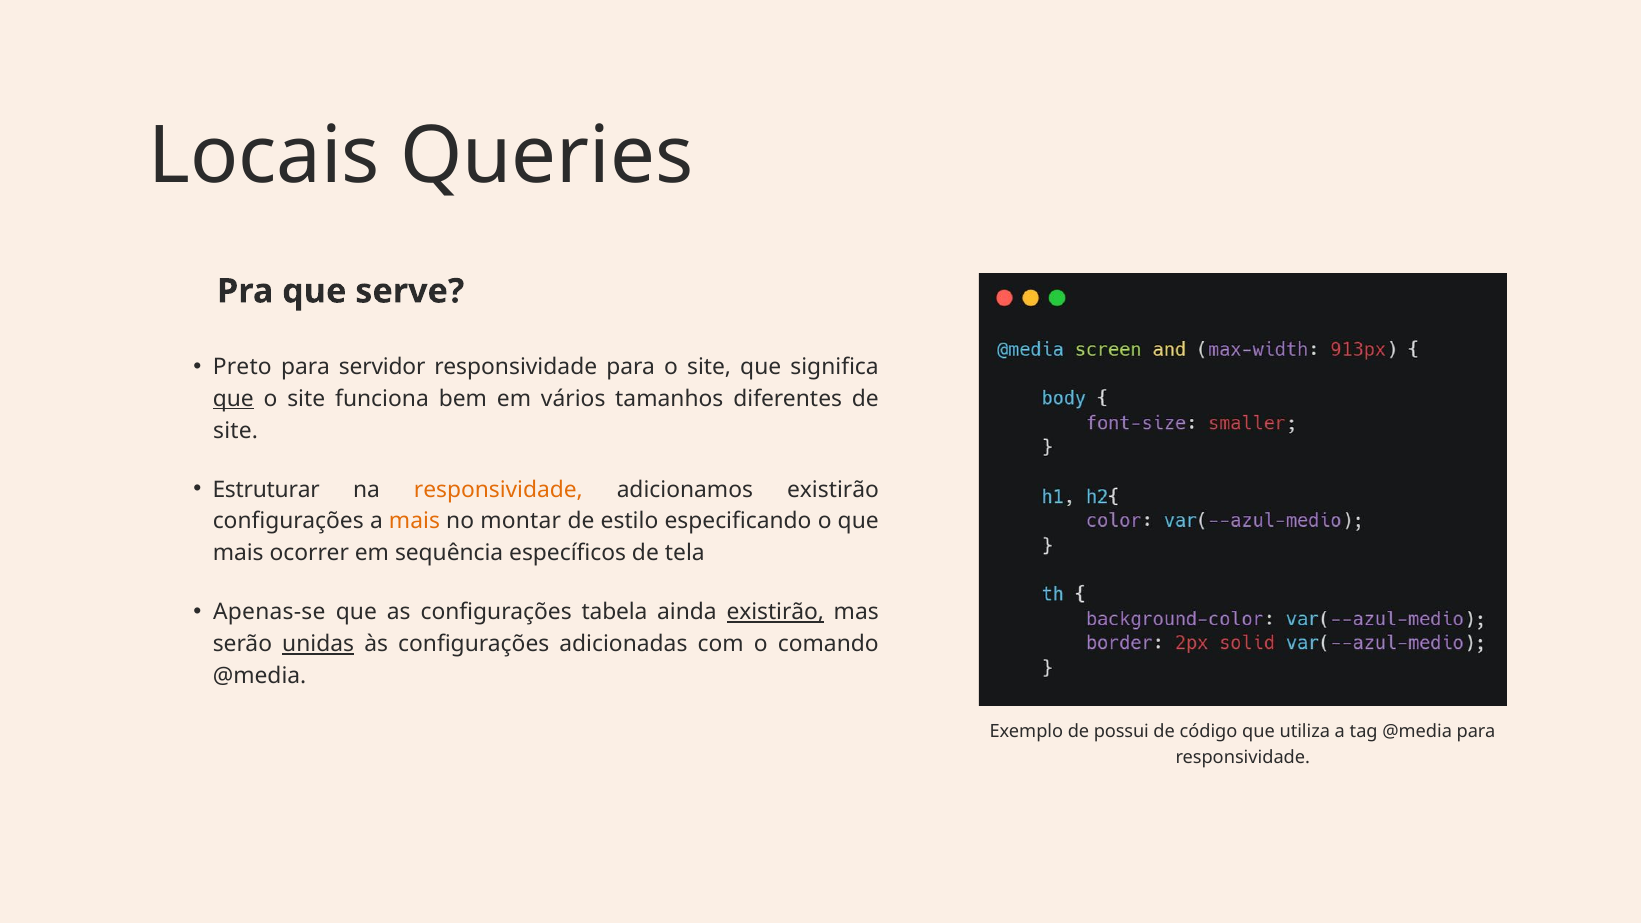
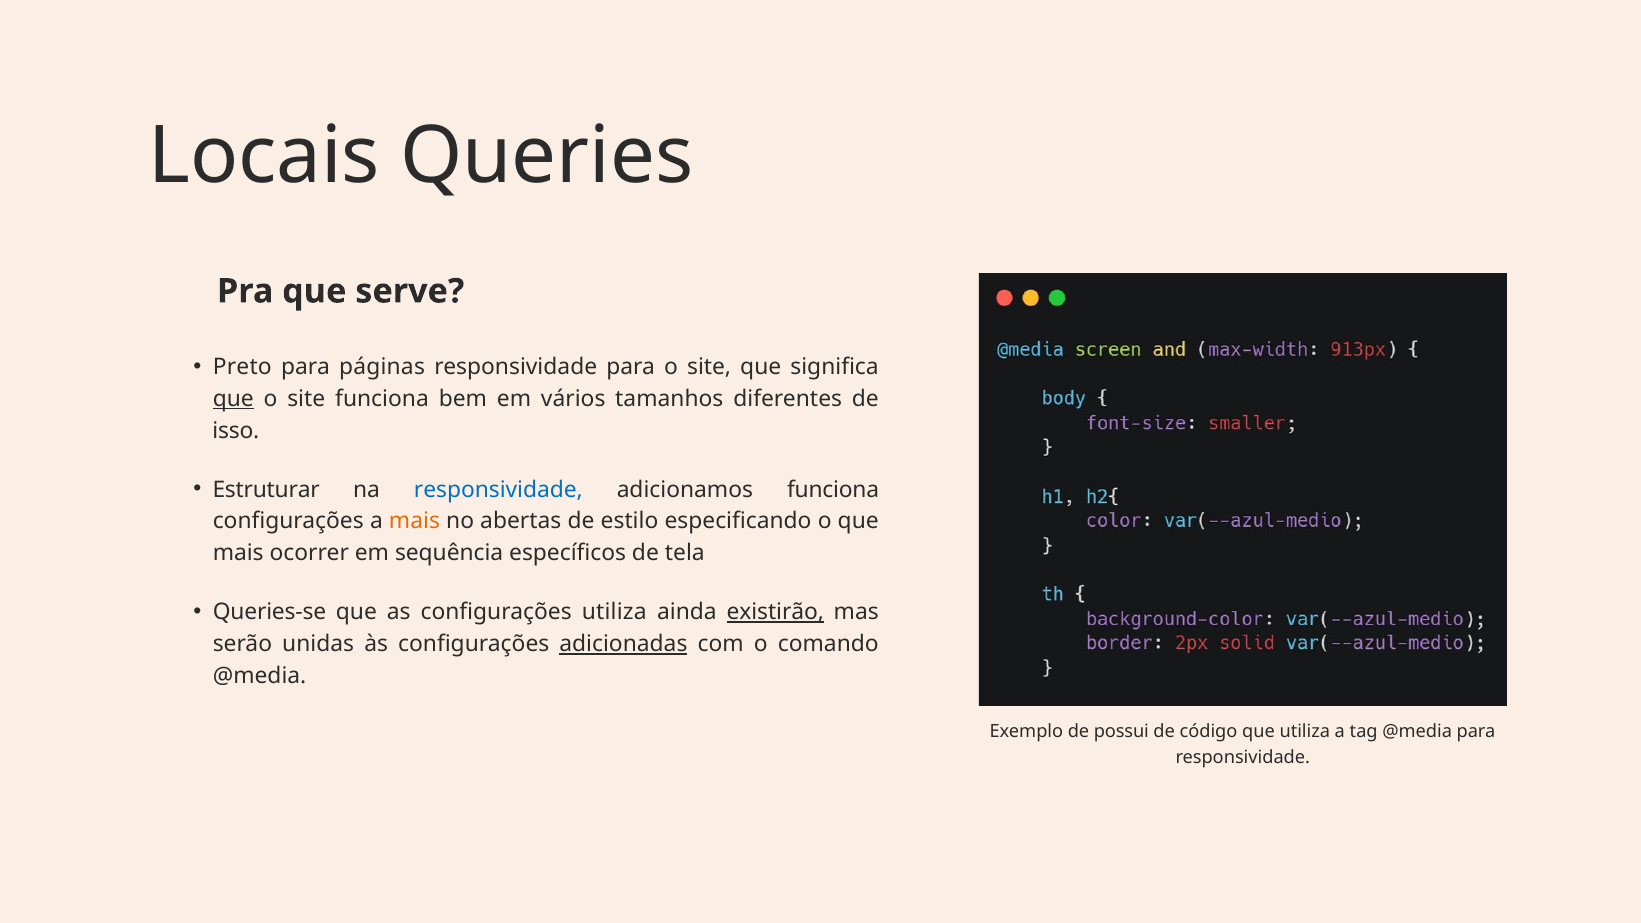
servidor: servidor -> páginas
site at (236, 431): site -> isso
responsividade at (498, 490) colour: orange -> blue
adicionamos existirão: existirão -> funciona
montar: montar -> abertas
Apenas-se: Apenas-se -> Queries-se
configurações tabela: tabela -> utiliza
unidas underline: present -> none
adicionadas underline: none -> present
